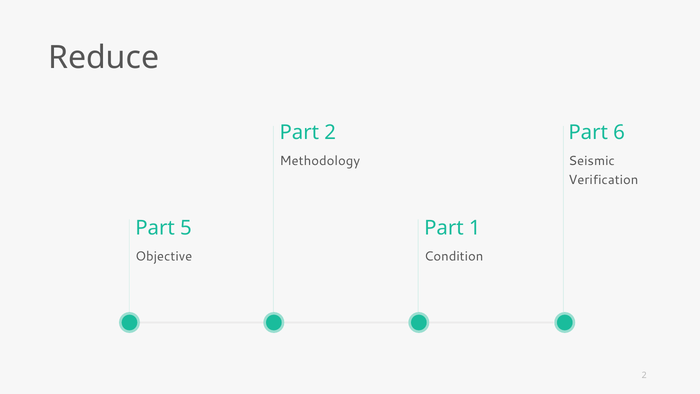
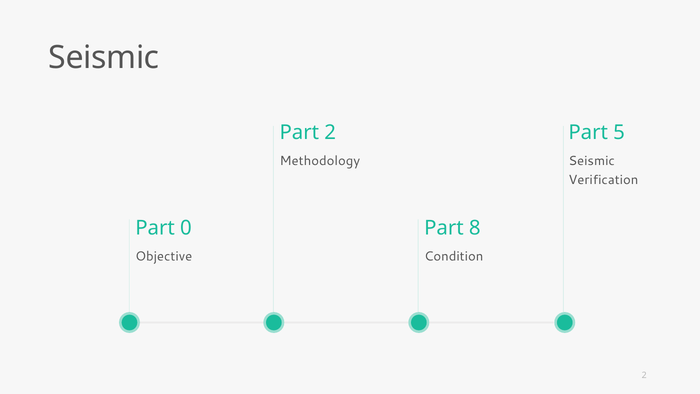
Reduce at (104, 58): Reduce -> Seismic
6: 6 -> 5
5: 5 -> 0
1: 1 -> 8
